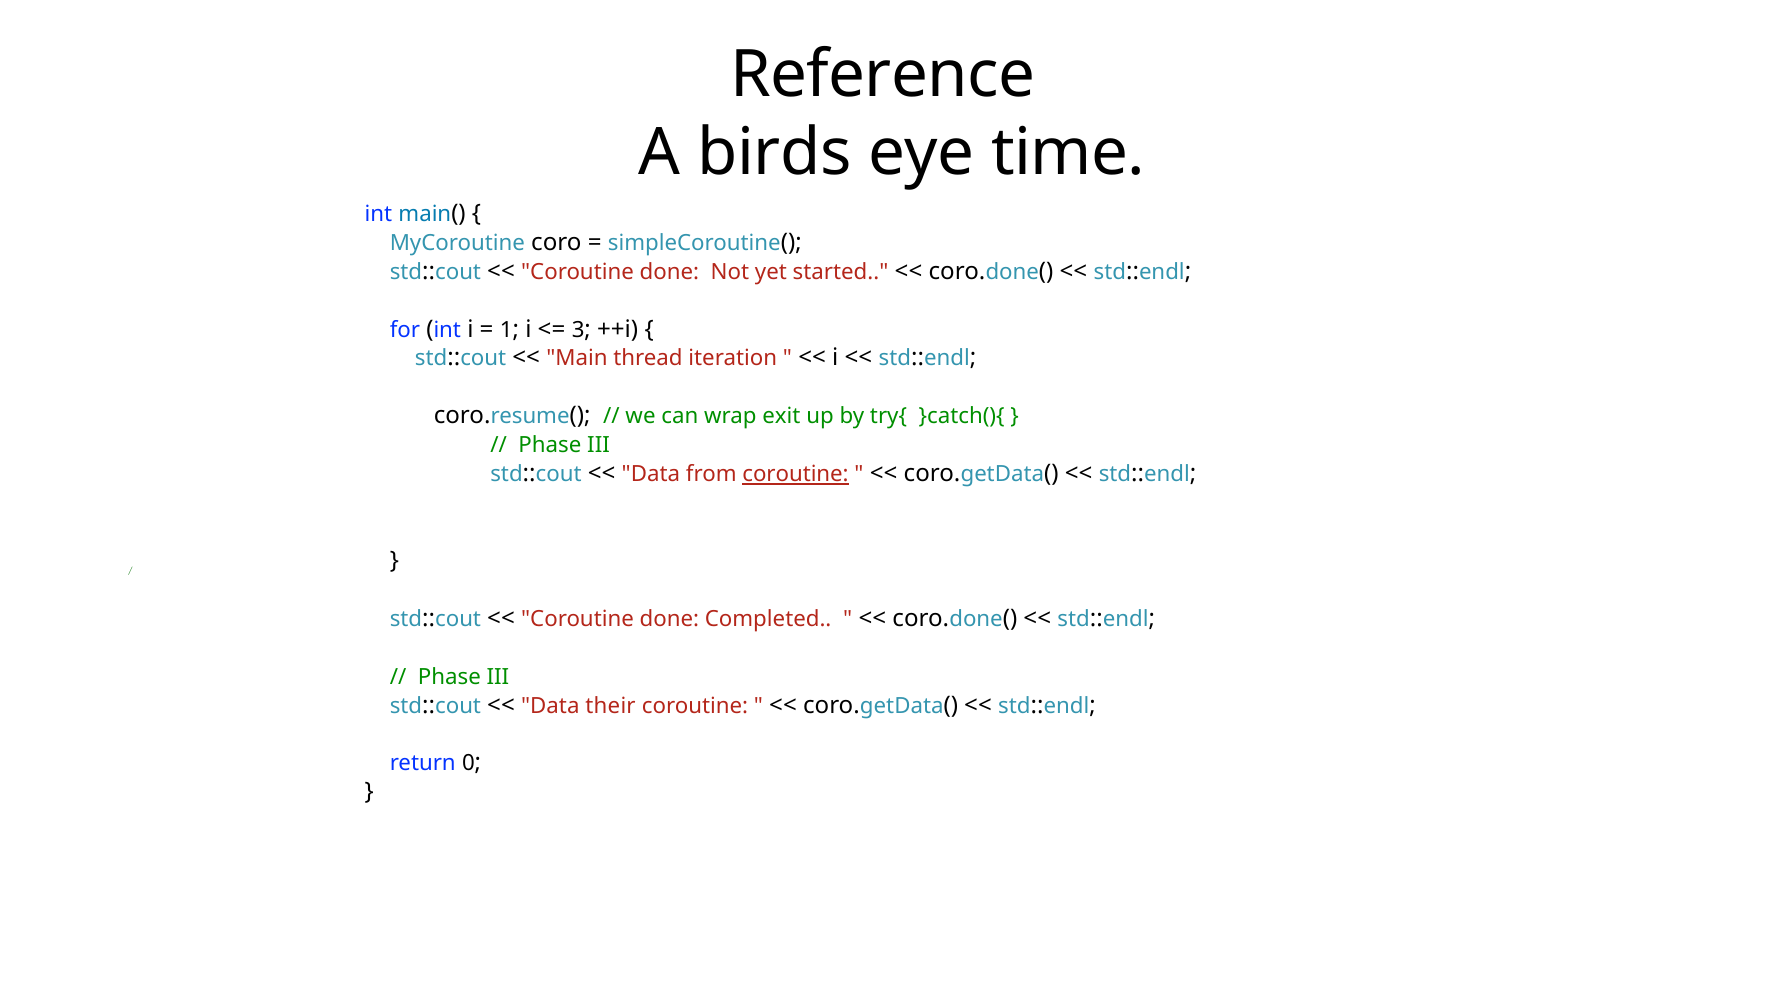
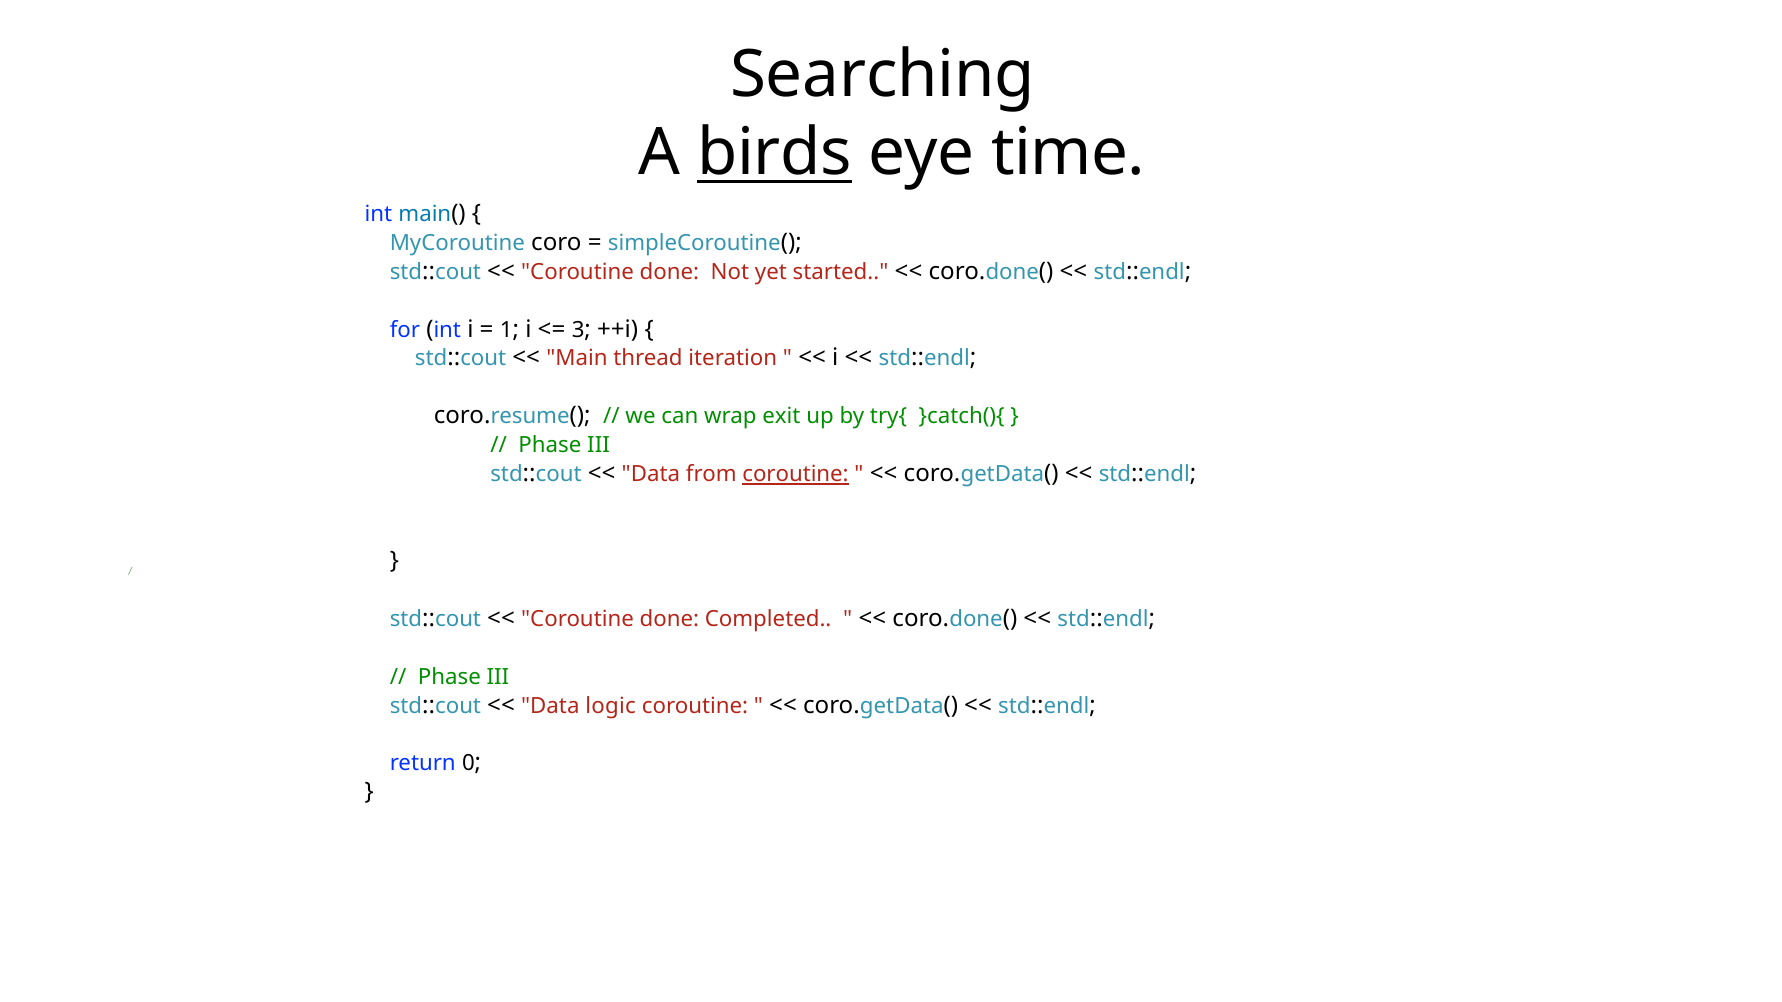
Reference: Reference -> Searching
birds underline: none -> present
their: their -> logic
